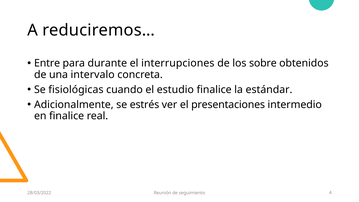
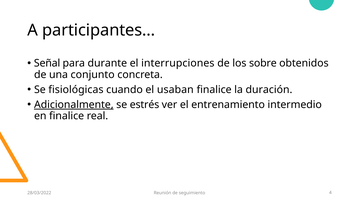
reduciremos…: reduciremos… -> participantes…
Entre: Entre -> Señal
intervalo: intervalo -> conjunto
estudio: estudio -> usaban
estándar: estándar -> duración
Adicionalmente underline: none -> present
presentaciones: presentaciones -> entrenamiento
